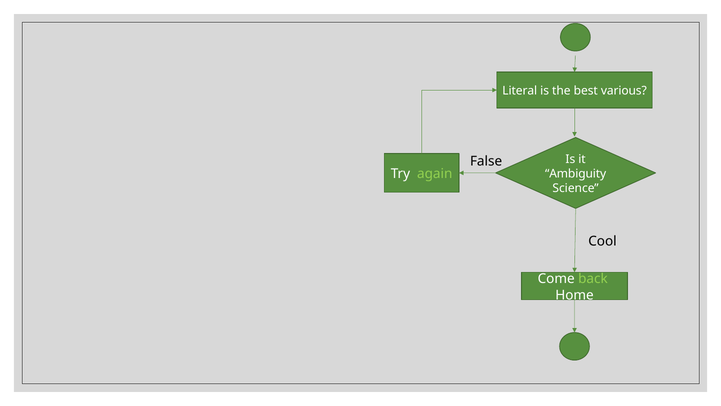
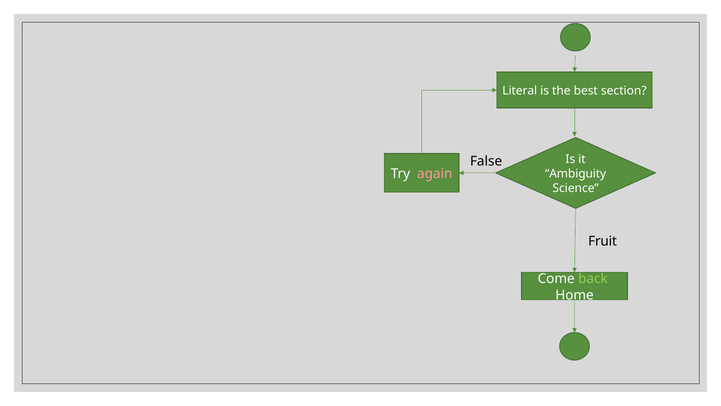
various: various -> section
again colour: light green -> pink
Cool: Cool -> Fruit
